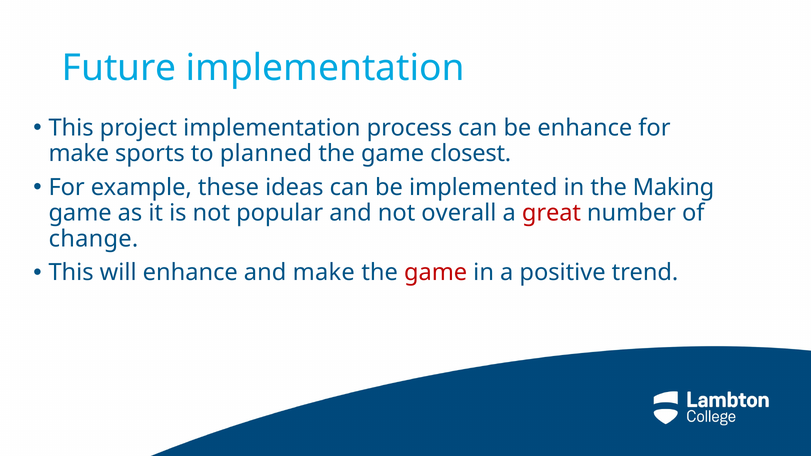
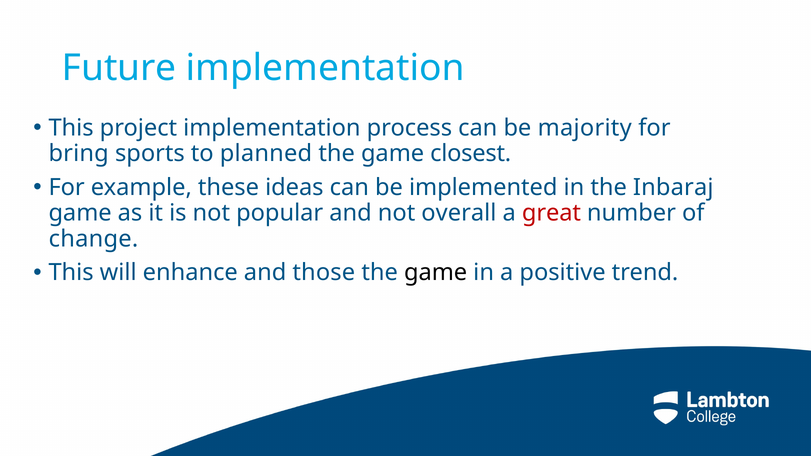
be enhance: enhance -> majority
make at (79, 154): make -> bring
Making: Making -> Inbaraj
and make: make -> those
game at (436, 273) colour: red -> black
